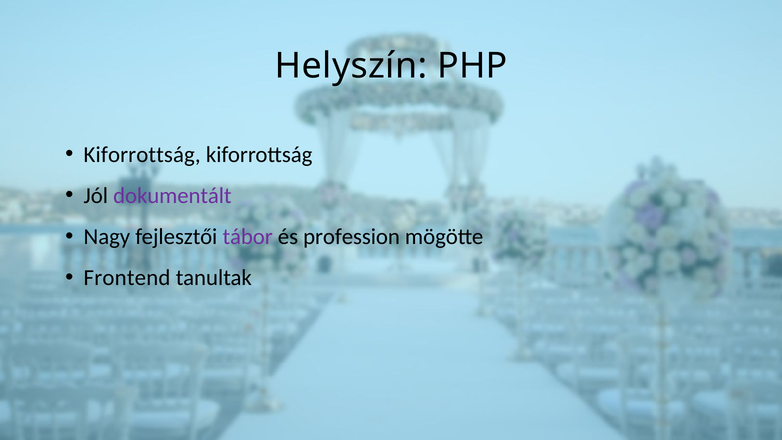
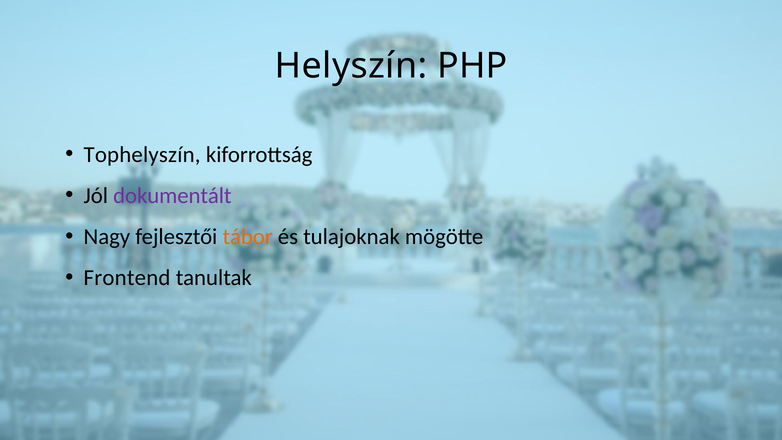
Kiforrottság at (142, 154): Kiforrottság -> Tophelyszín
tábor colour: purple -> orange
profession: profession -> tulajoknak
